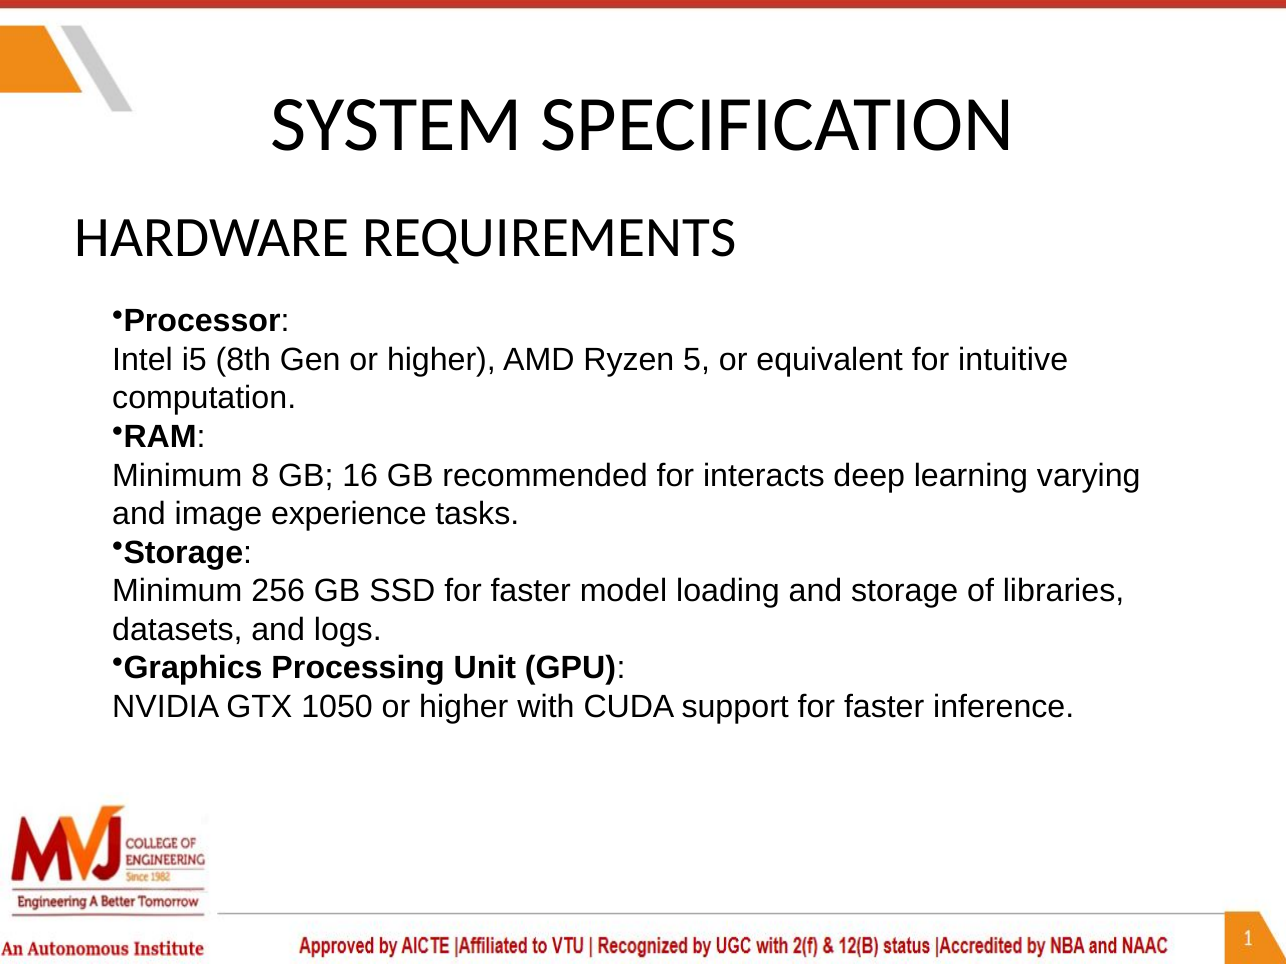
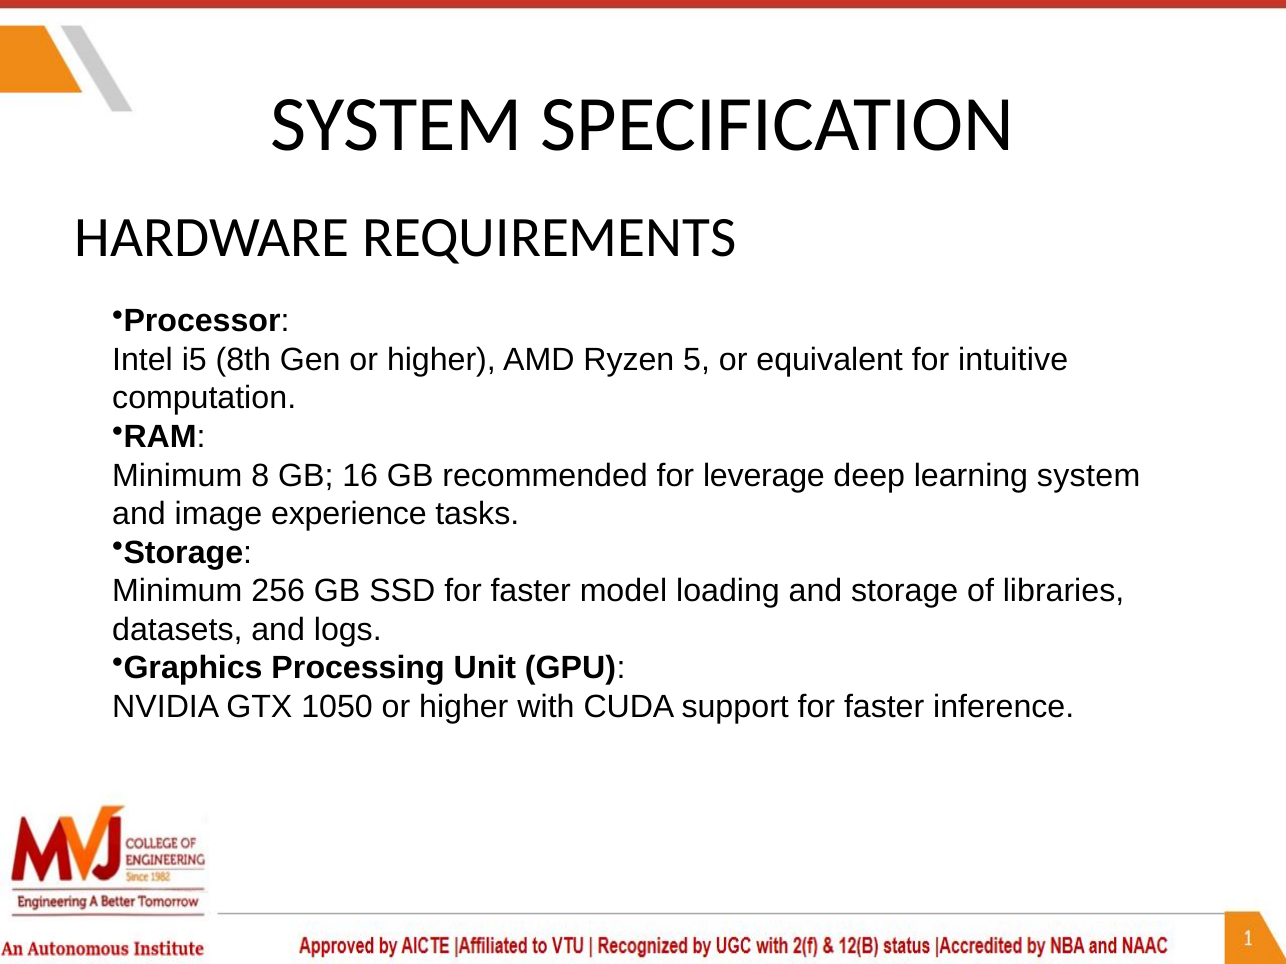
interacts: interacts -> leverage
learning varying: varying -> system
